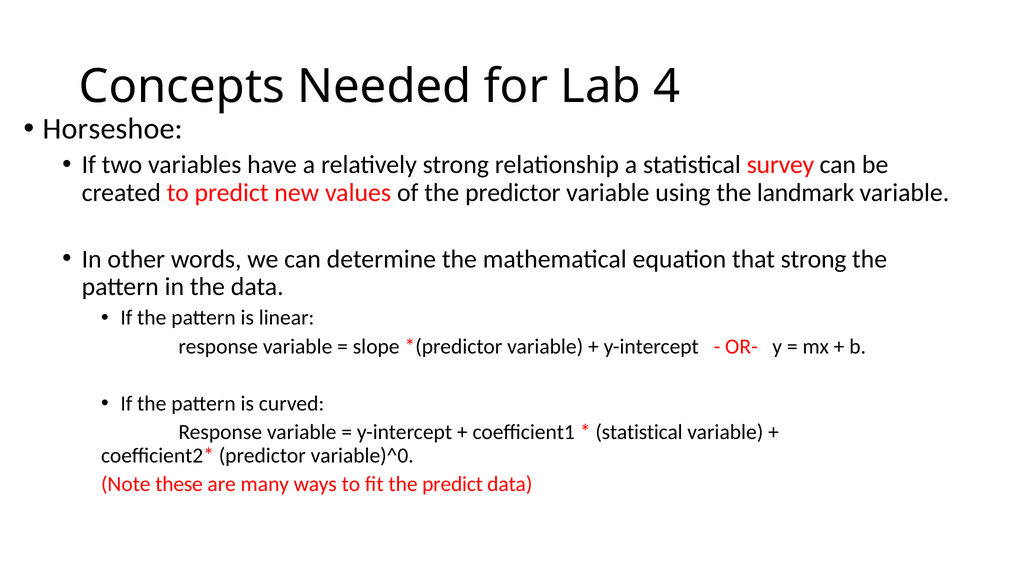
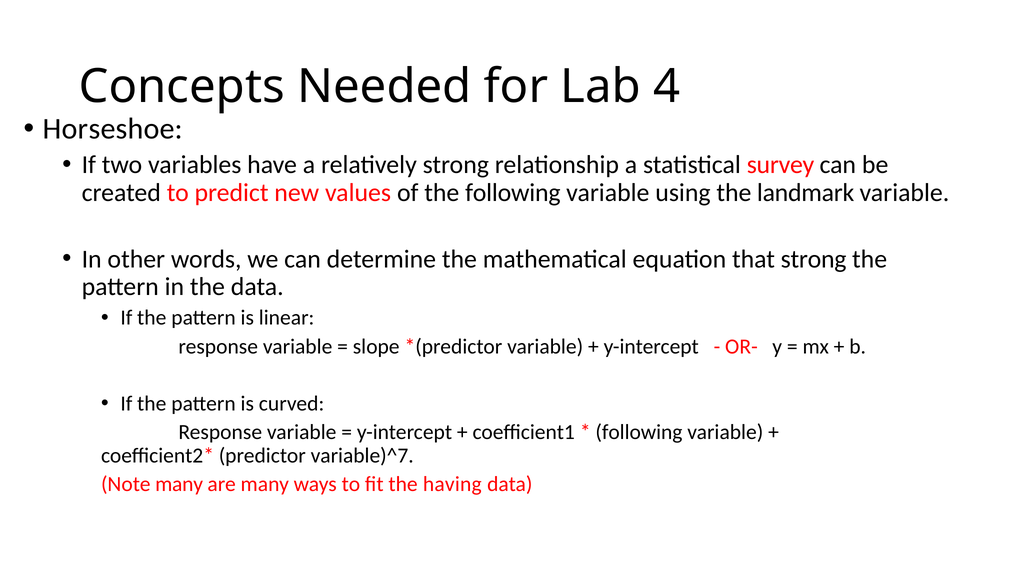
the predictor: predictor -> following
statistical at (639, 432): statistical -> following
variable)^0: variable)^0 -> variable)^7
Note these: these -> many
the predict: predict -> having
